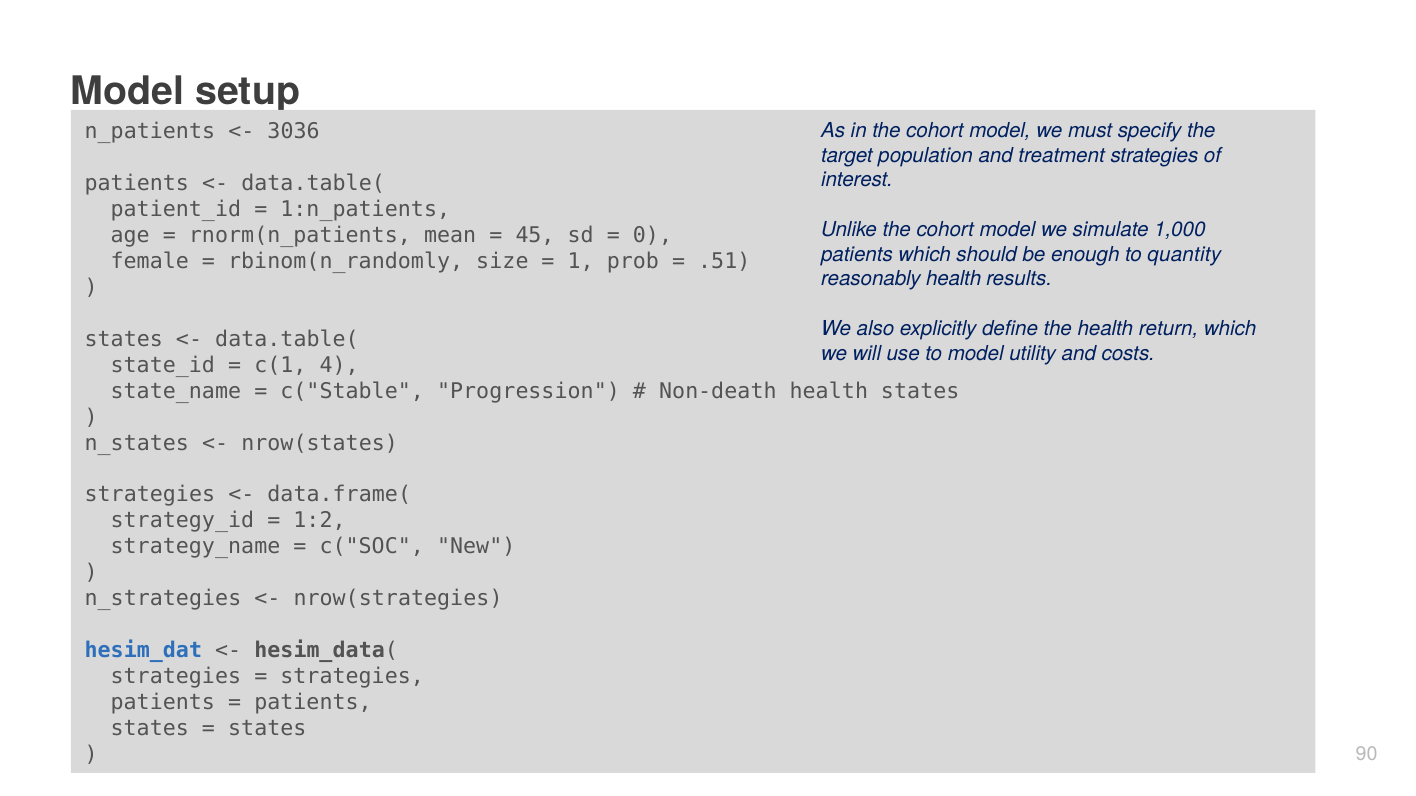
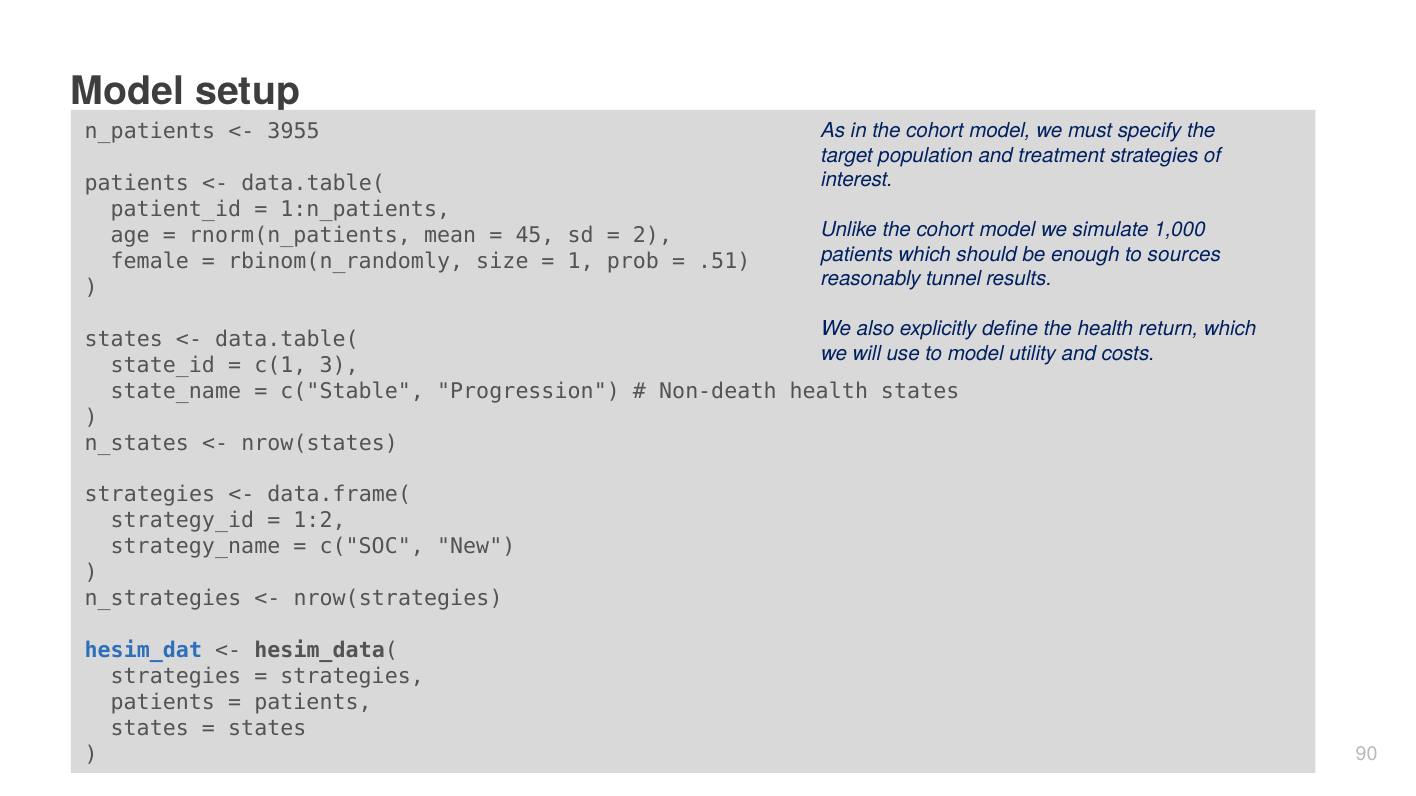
3036: 3036 -> 3955
0: 0 -> 2
quantity: quantity -> sources
reasonably health: health -> tunnel
4: 4 -> 3
